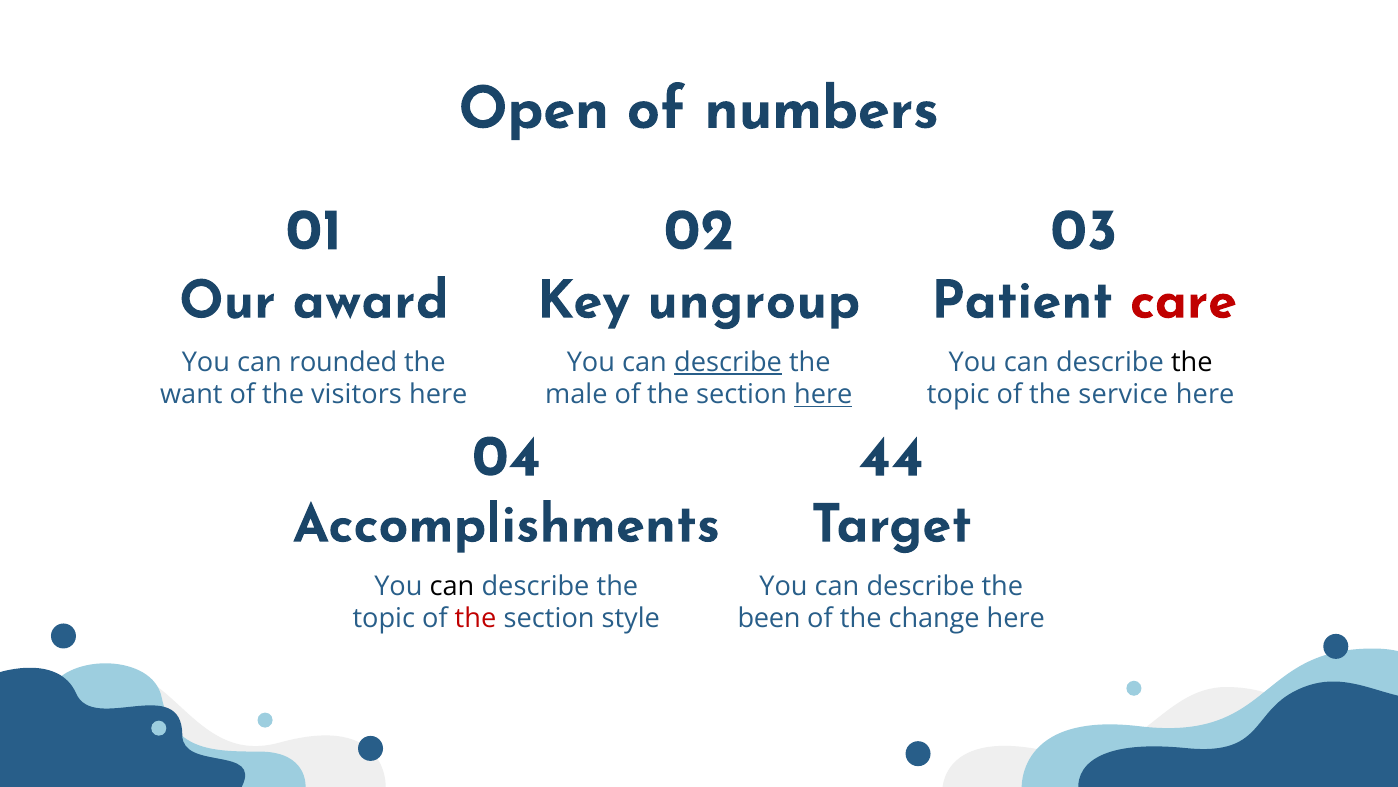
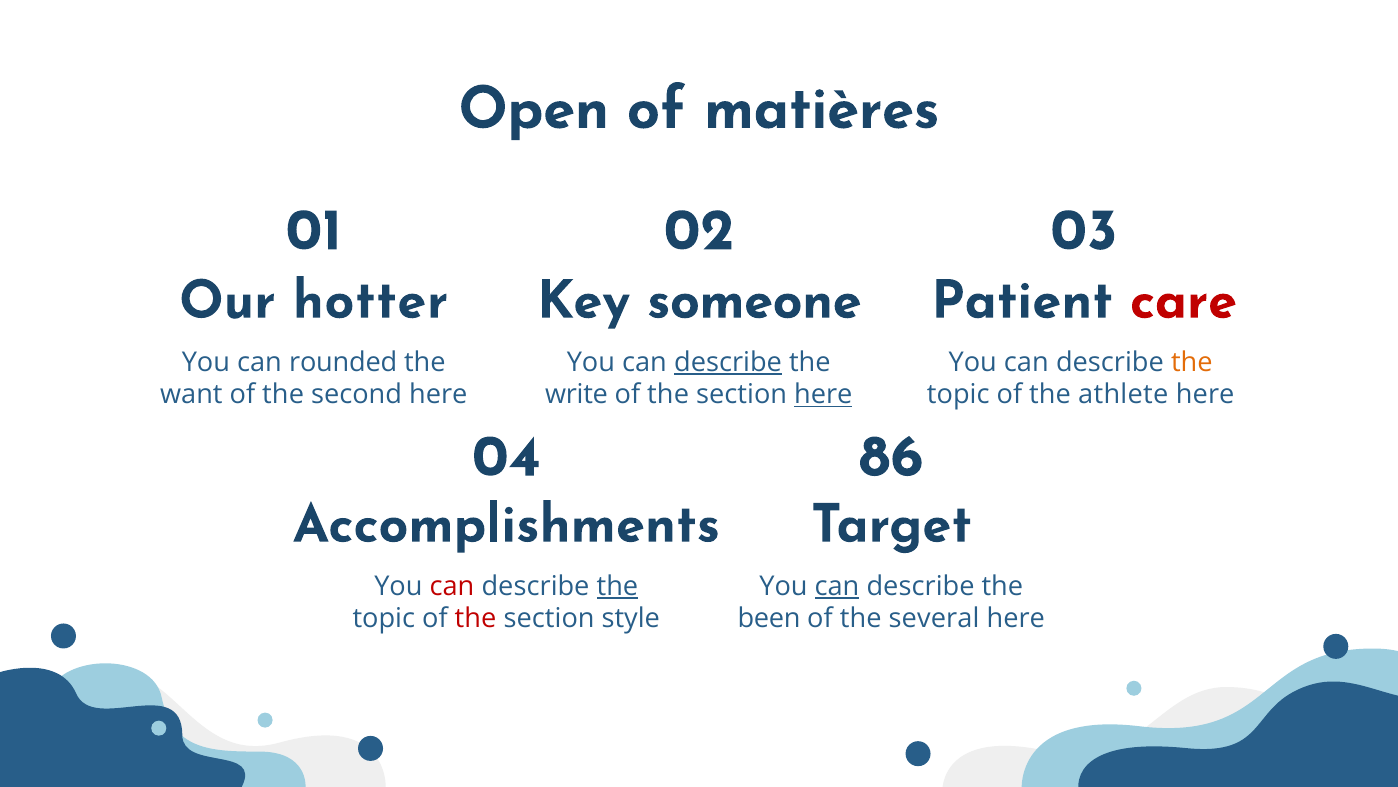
numbers: numbers -> matières
award: award -> hotter
ungroup: ungroup -> someone
the at (1192, 362) colour: black -> orange
visitors: visitors -> second
male: male -> write
service: service -> athlete
44: 44 -> 86
can at (452, 586) colour: black -> red
the at (617, 586) underline: none -> present
can at (837, 586) underline: none -> present
change: change -> several
